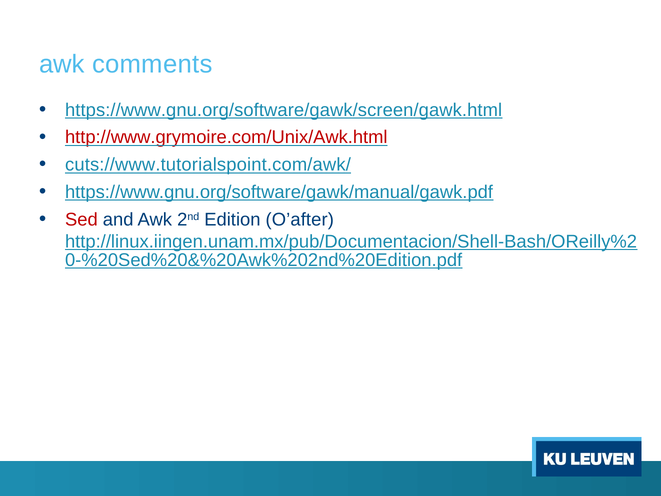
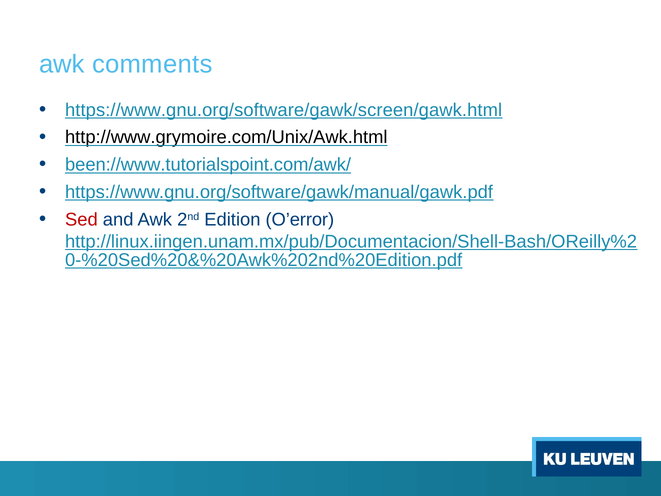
http://www.grymoire.com/Unix/Awk.html colour: red -> black
cuts://www.tutorialspoint.com/awk/: cuts://www.tutorialspoint.com/awk/ -> been://www.tutorialspoint.com/awk/
O’after: O’after -> O’error
